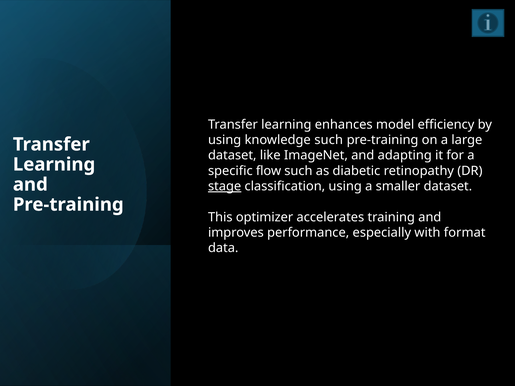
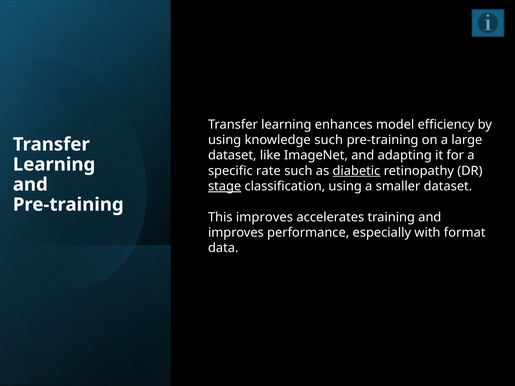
flow: flow -> rate
diabetic underline: none -> present
This optimizer: optimizer -> improves
